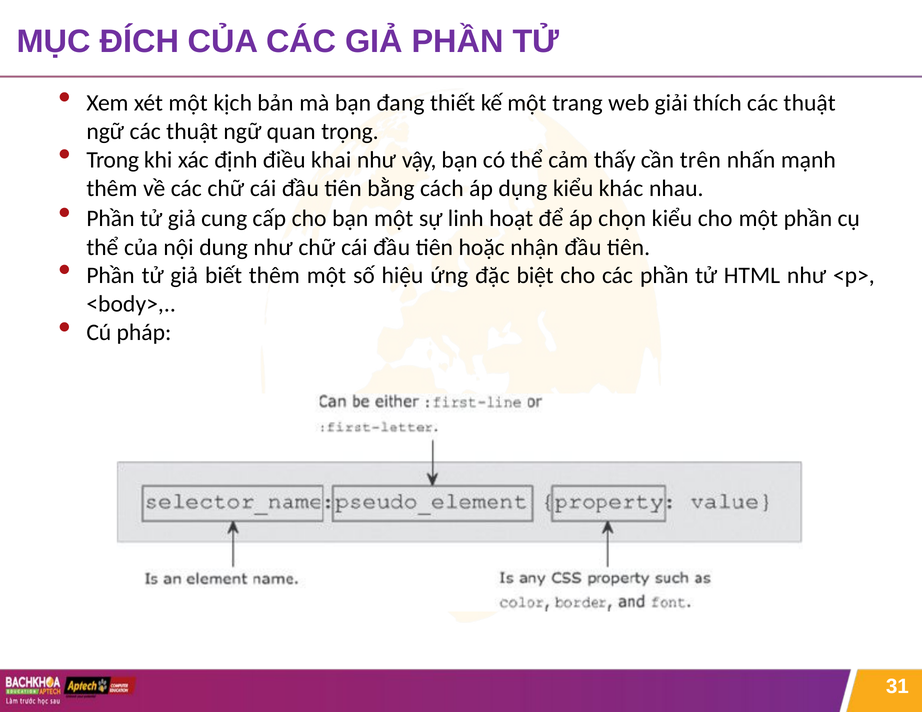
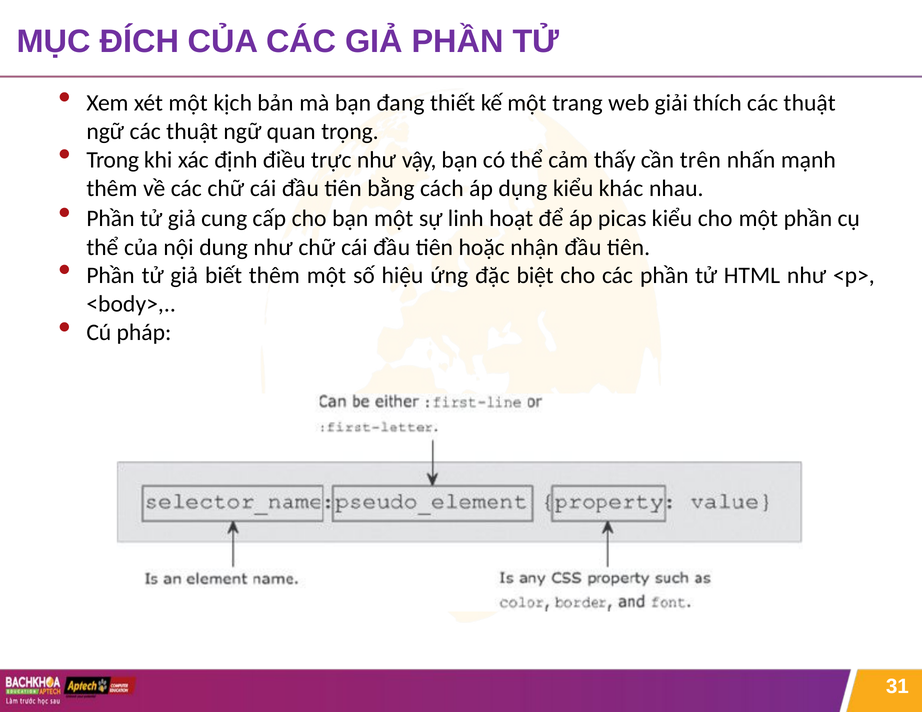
khai: khai -> trực
chọn: chọn -> picas
